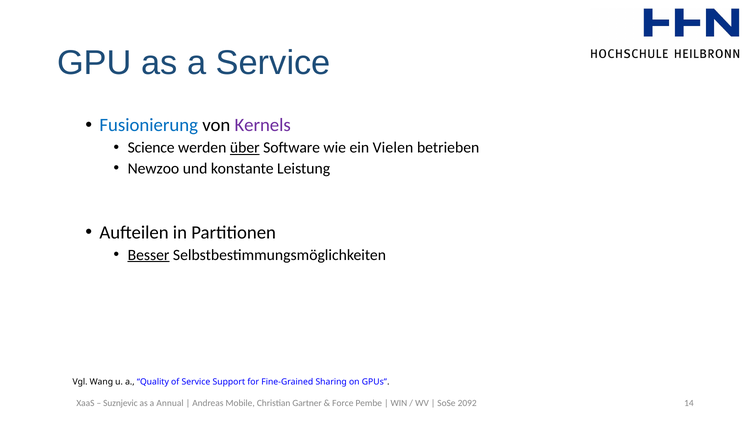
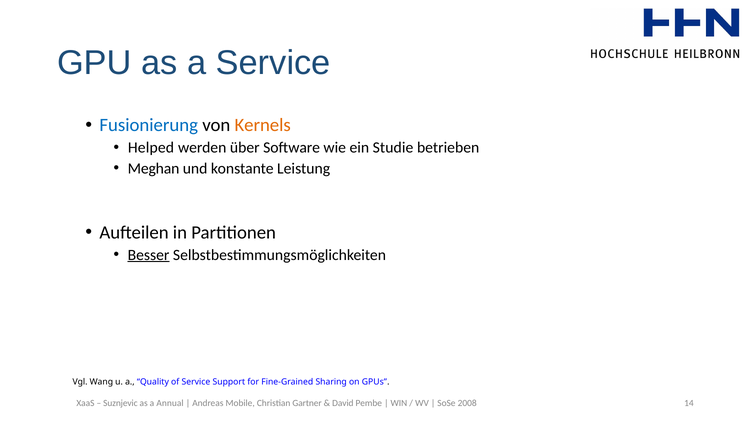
Kernels colour: purple -> orange
Science: Science -> Helped
über underline: present -> none
Vielen: Vielen -> Studie
Newzoo: Newzoo -> Meghan
Force: Force -> David
2092: 2092 -> 2008
